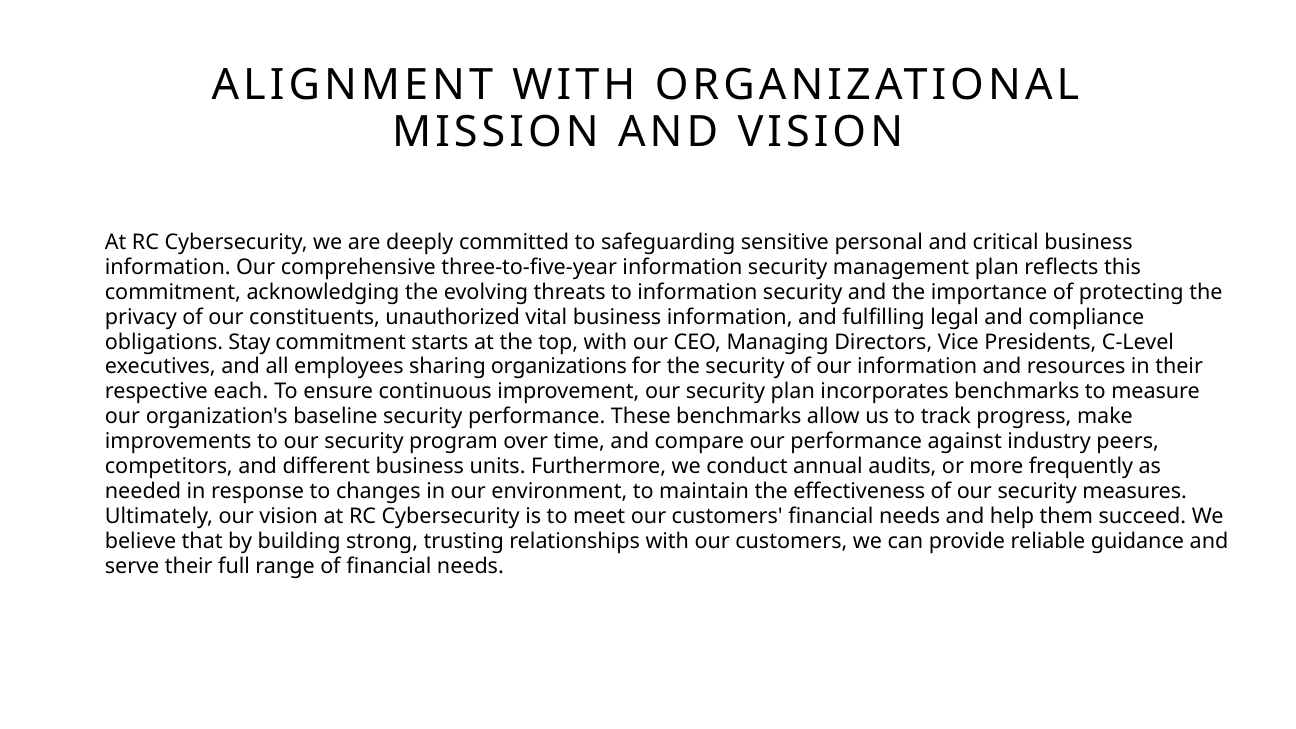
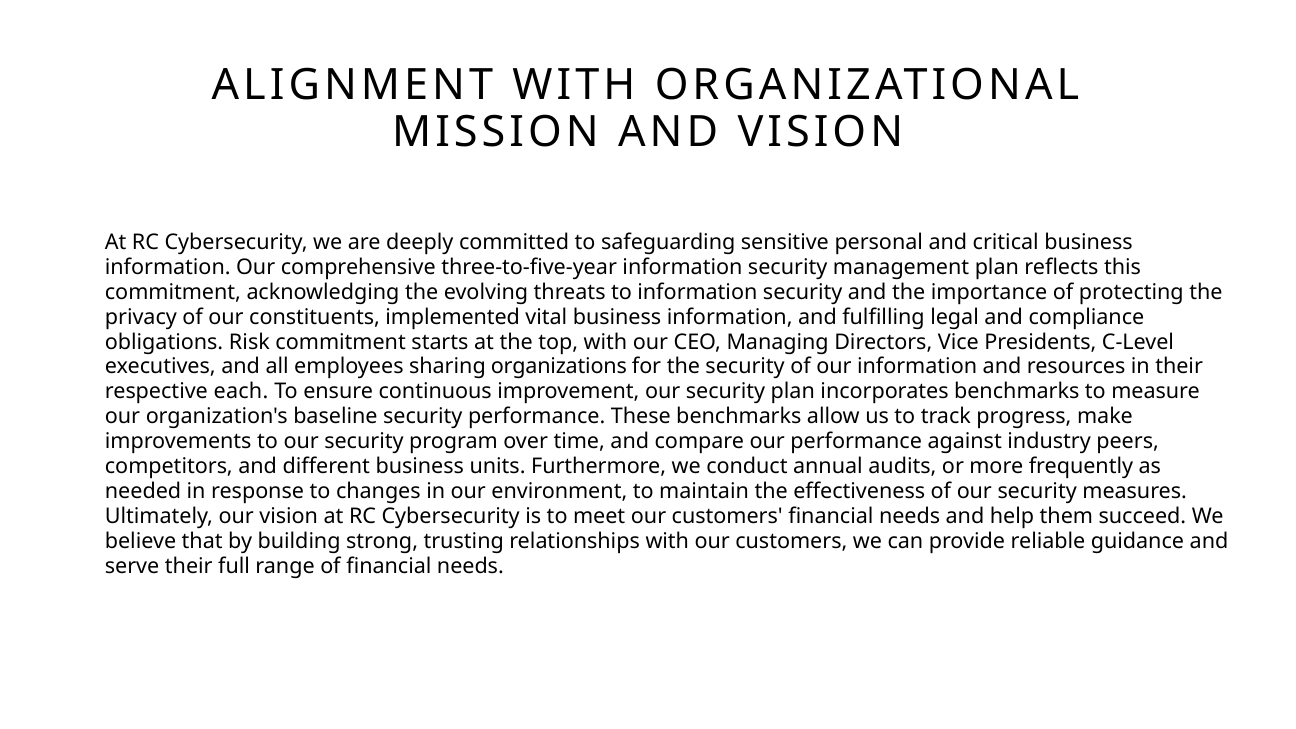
unauthorized: unauthorized -> implemented
Stay: Stay -> Risk
